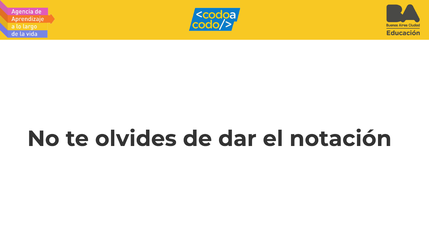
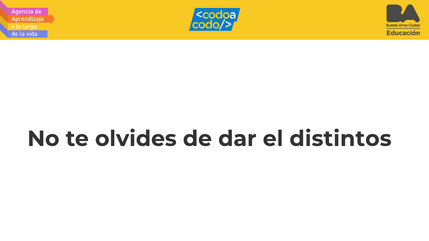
notación: notación -> distintos
